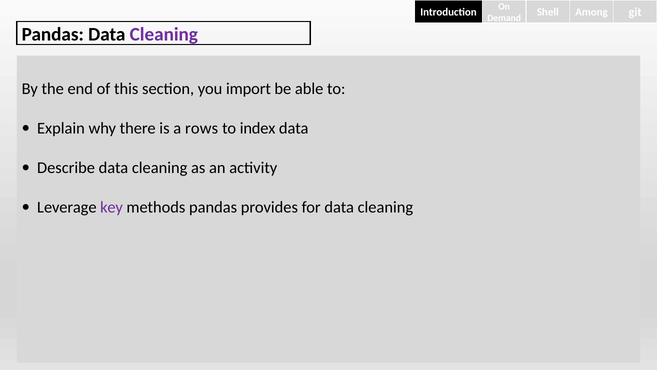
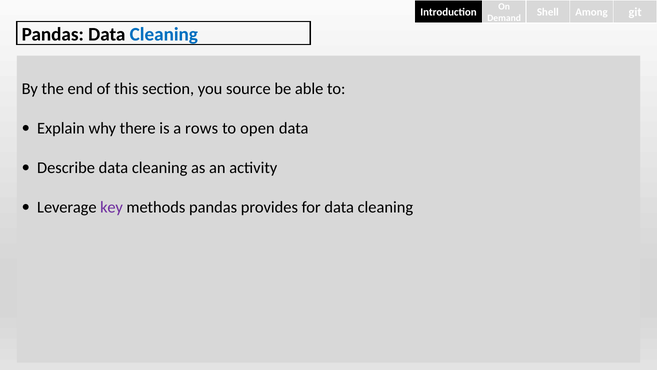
Cleaning at (164, 34) colour: purple -> blue
import: import -> source
index: index -> open
